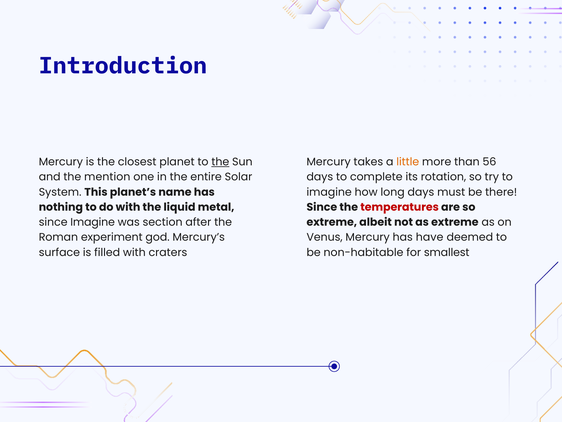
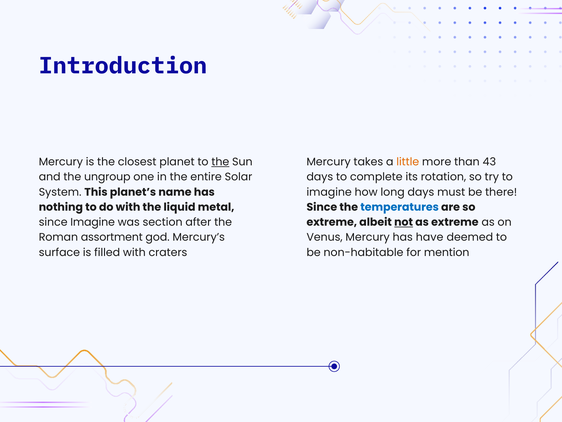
56: 56 -> 43
mention: mention -> ungroup
temperatures colour: red -> blue
not underline: none -> present
experiment: experiment -> assortment
smallest: smallest -> mention
